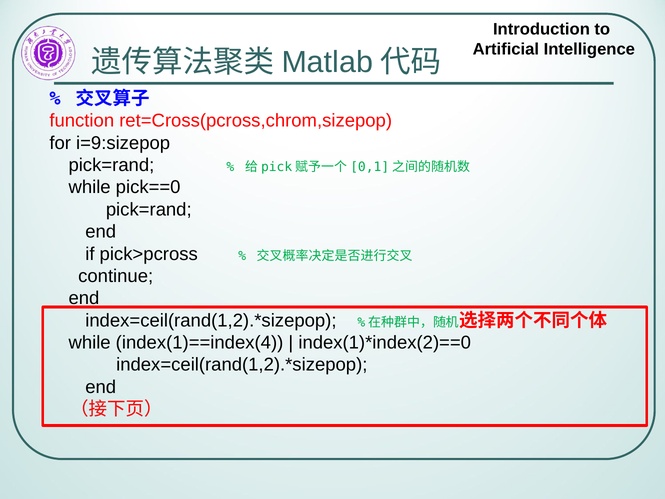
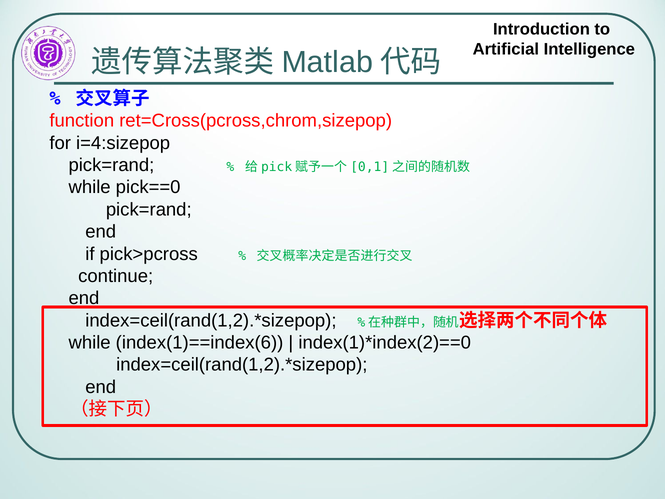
i=9:sizepop: i=9:sizepop -> i=4:sizepop
index(1)==index(4: index(1)==index(4 -> index(1)==index(6
